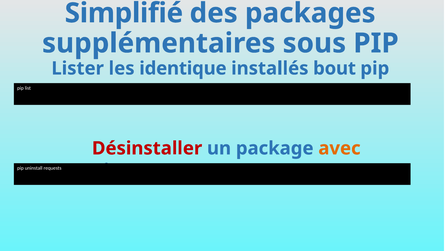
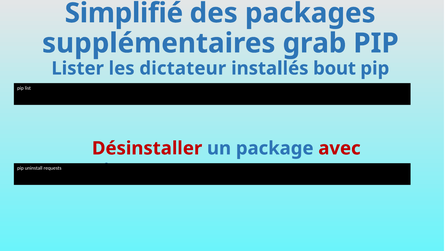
sous: sous -> grab
identique: identique -> dictateur
avec colour: orange -> red
